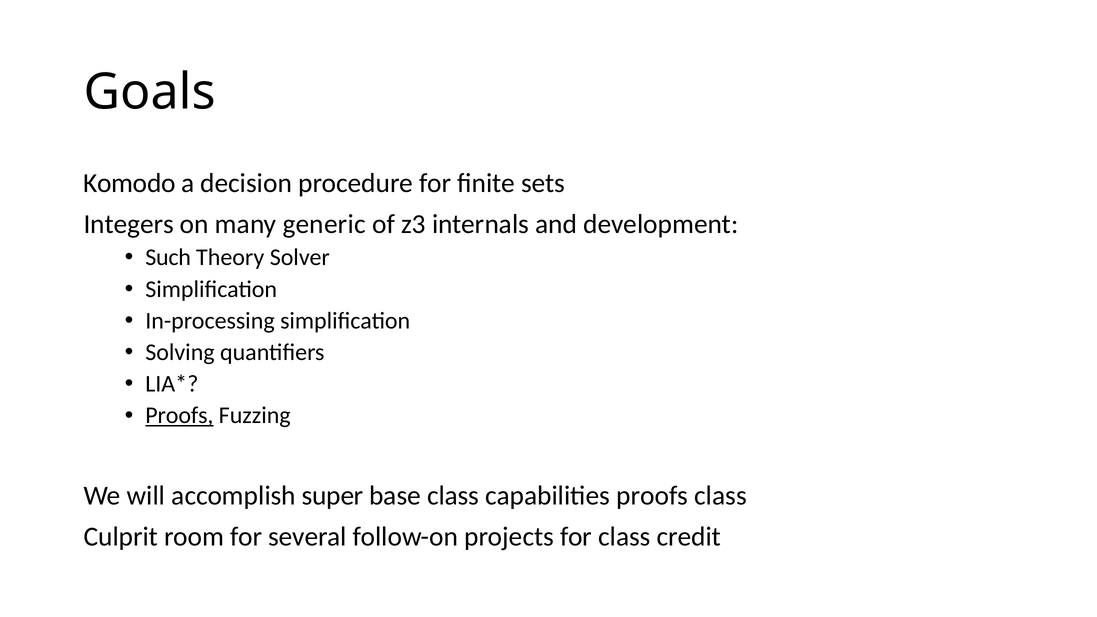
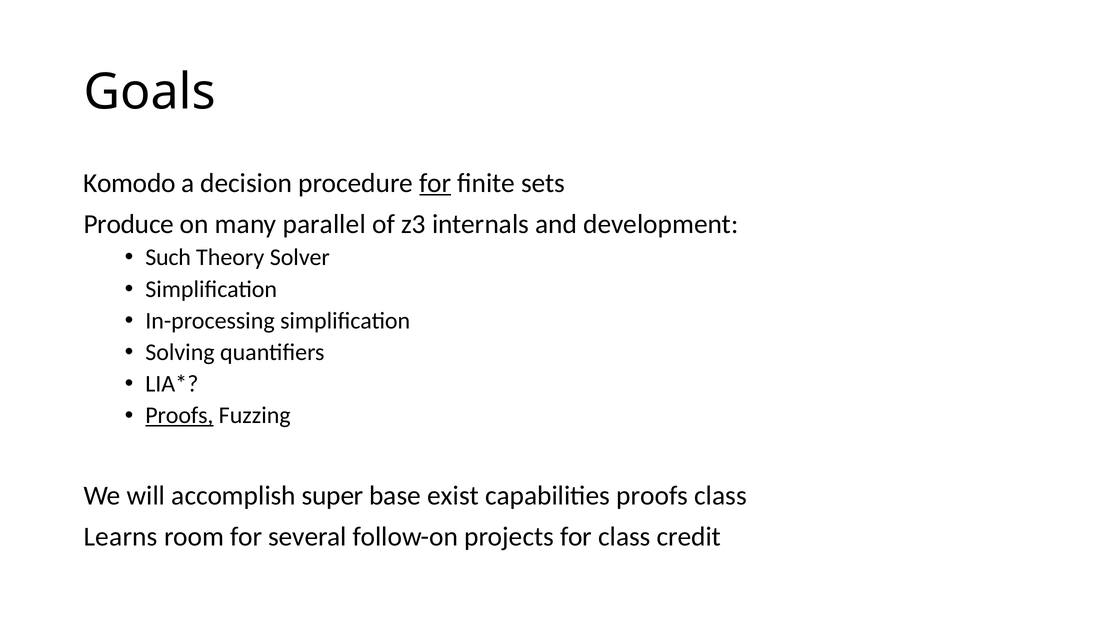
for at (435, 183) underline: none -> present
Integers: Integers -> Produce
generic: generic -> parallel
base class: class -> exist
Culprit: Culprit -> Learns
